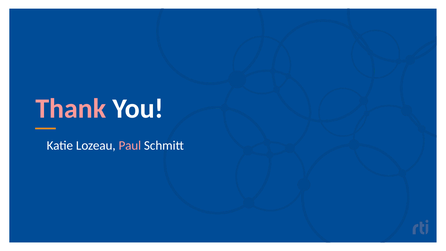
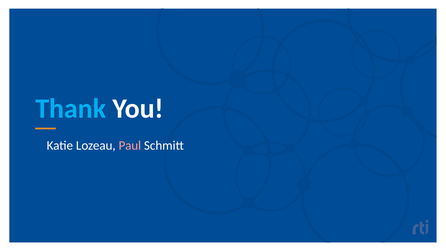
Thank colour: pink -> light blue
